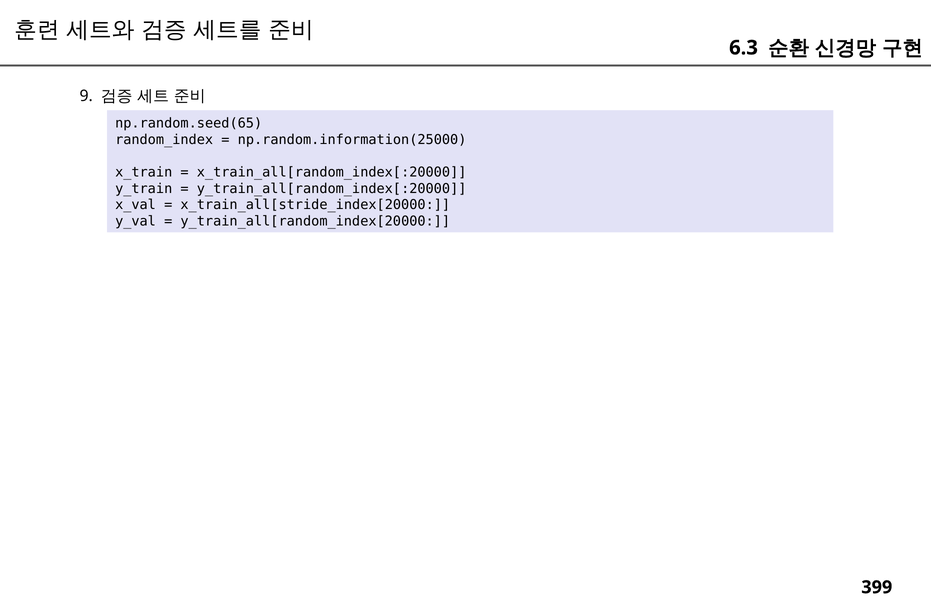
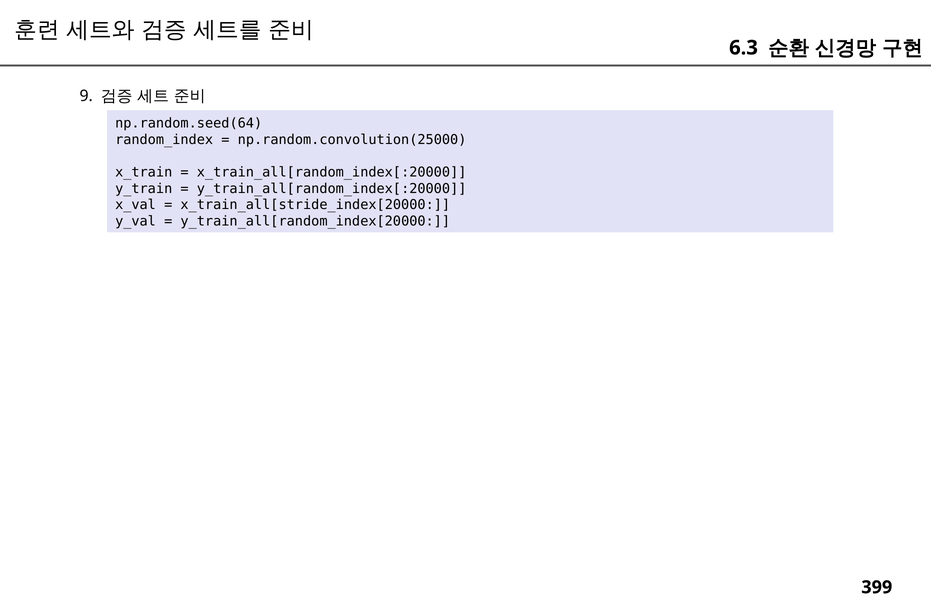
np.random.seed(65: np.random.seed(65 -> np.random.seed(64
np.random.information(25000: np.random.information(25000 -> np.random.convolution(25000
